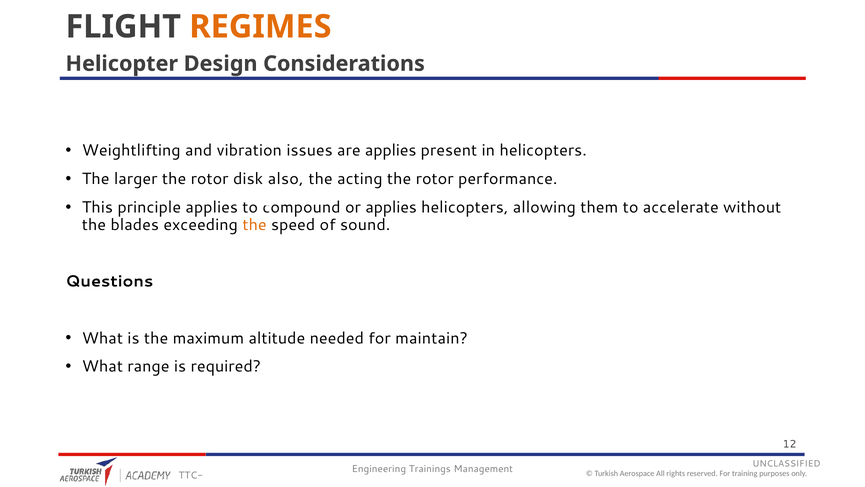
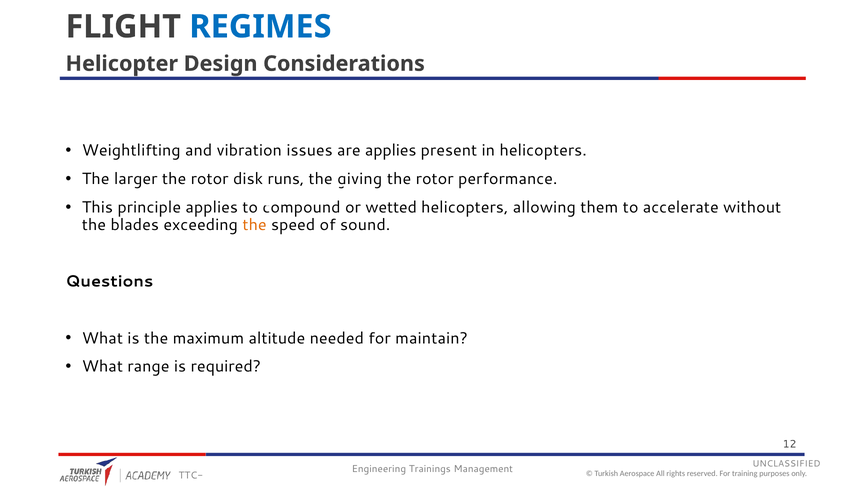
REGIMES colour: orange -> blue
also: also -> runs
acting: acting -> giving
or applies: applies -> wetted
